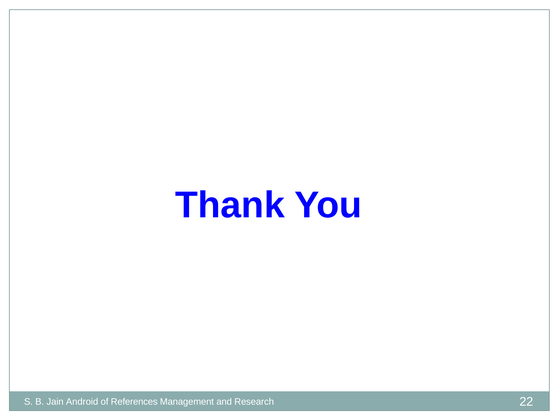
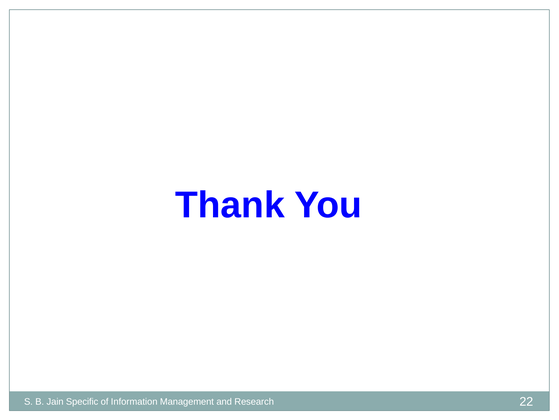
Android: Android -> Specific
References: References -> Information
